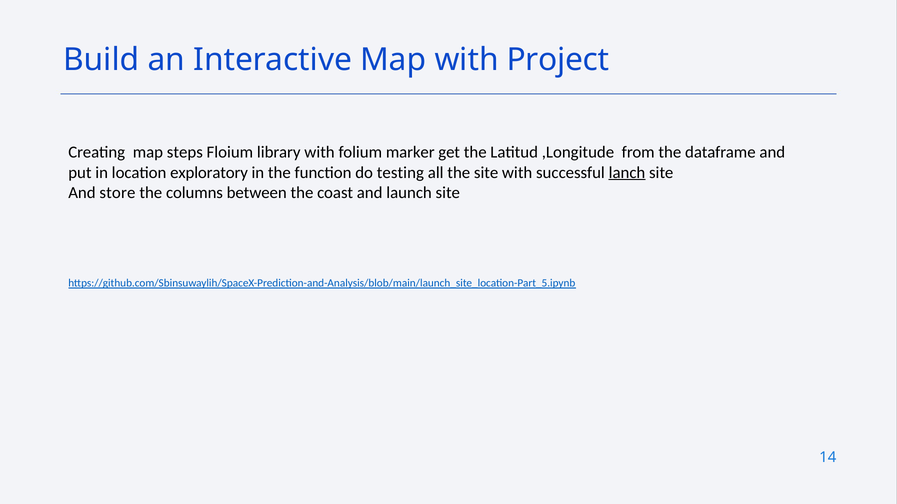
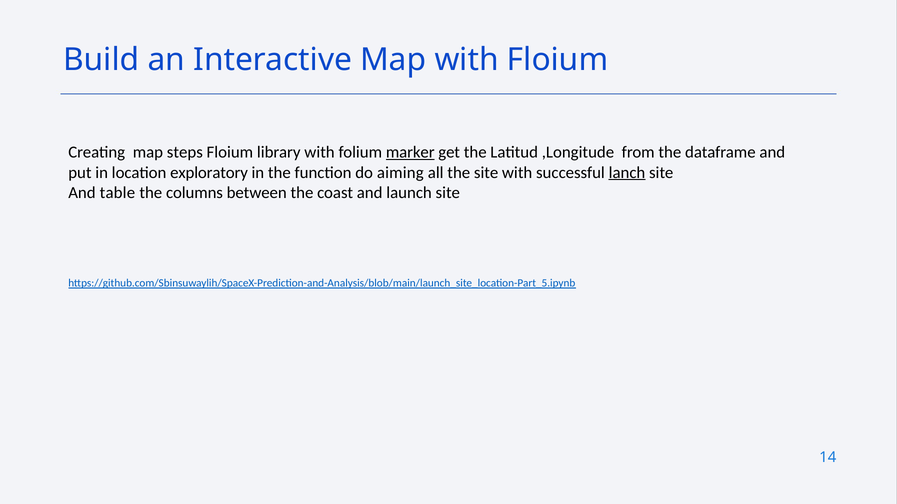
with Project: Project -> Floium
marker underline: none -> present
testing: testing -> aiming
store: store -> table
